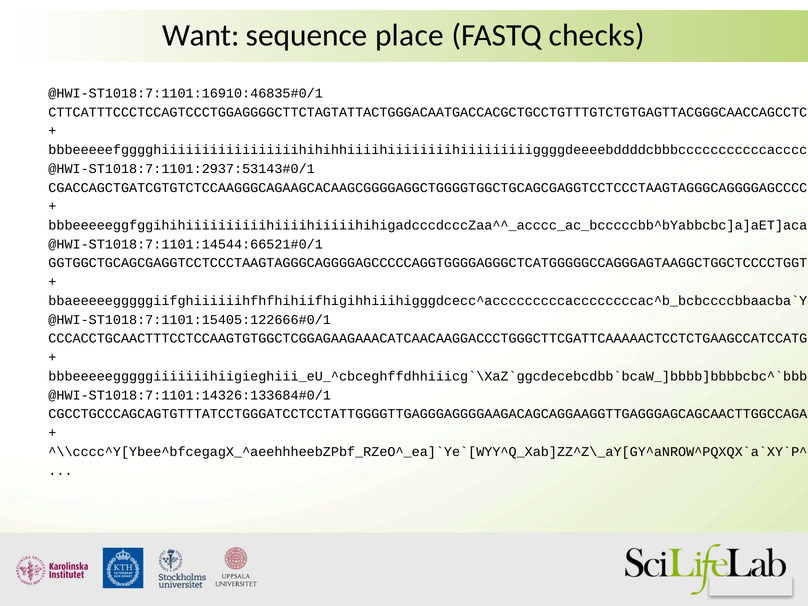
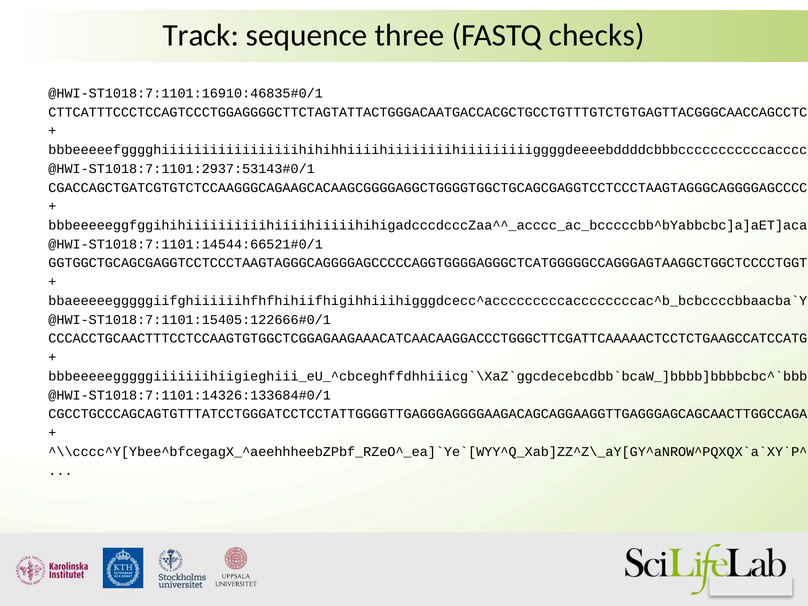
Want: Want -> Track
place: place -> three
